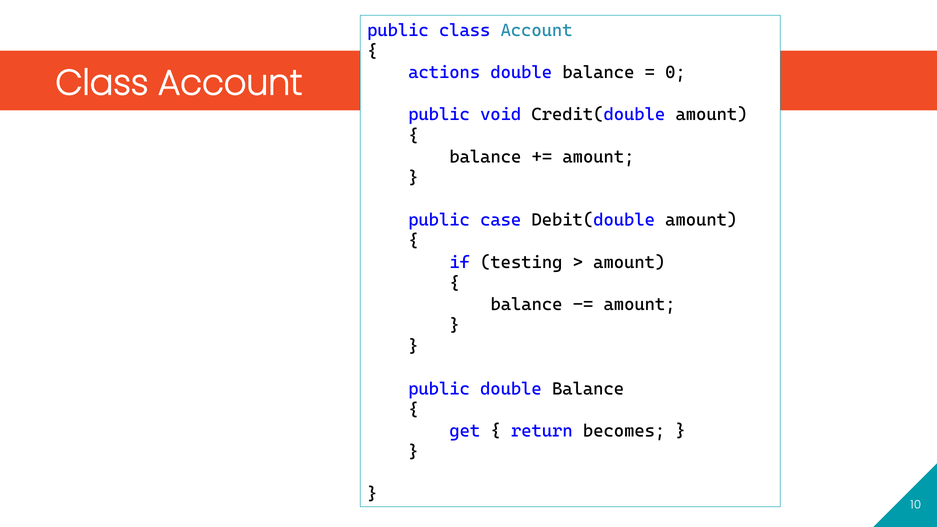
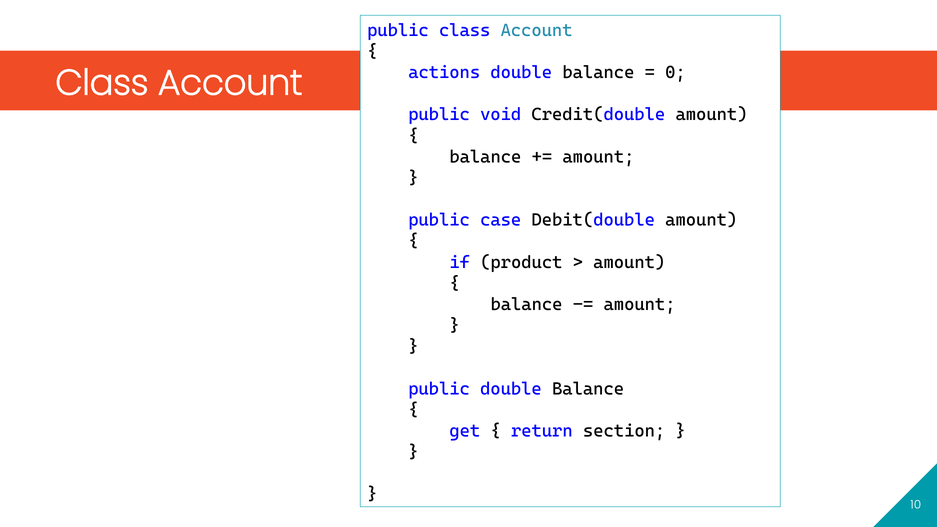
testing: testing -> product
becomes: becomes -> section
